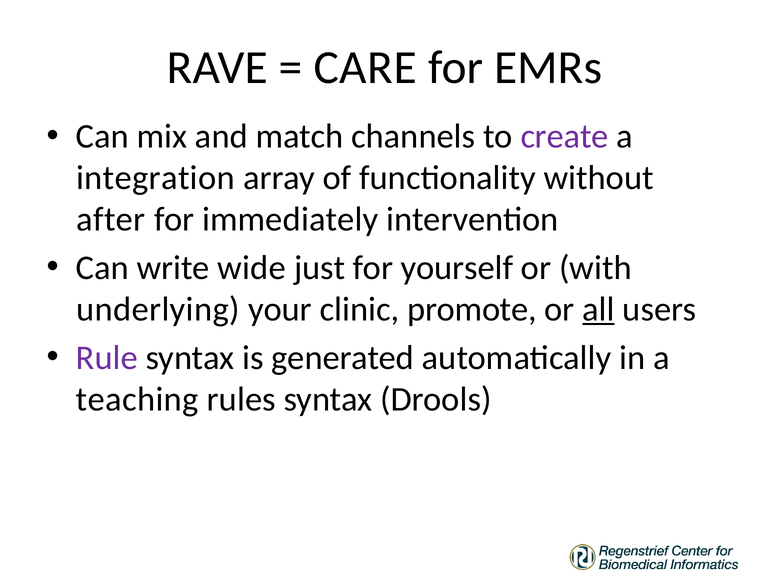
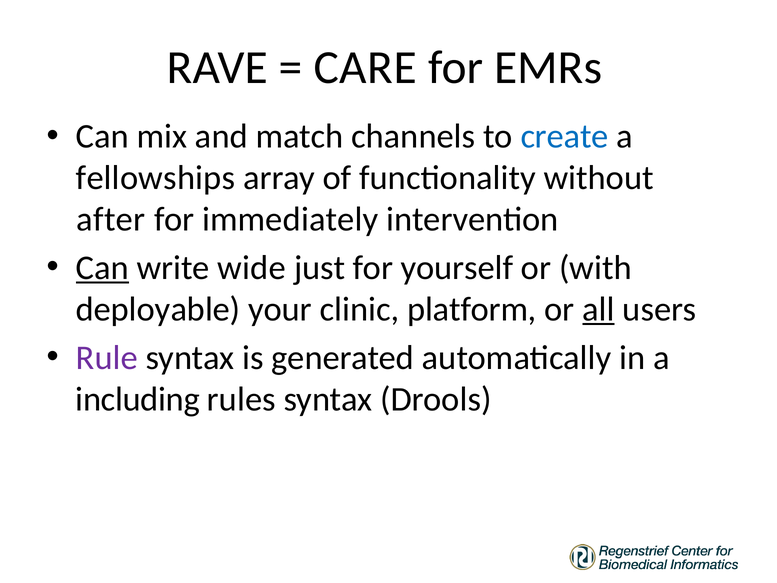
create colour: purple -> blue
integration: integration -> fellowships
Can at (102, 268) underline: none -> present
underlying: underlying -> deployable
promote: promote -> platform
teaching: teaching -> including
